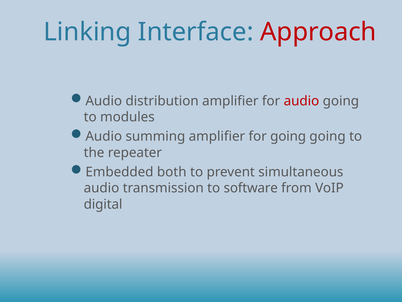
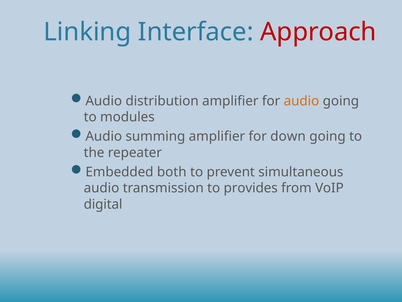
audio at (301, 101) colour: red -> orange
for going: going -> down
software: software -> provides
